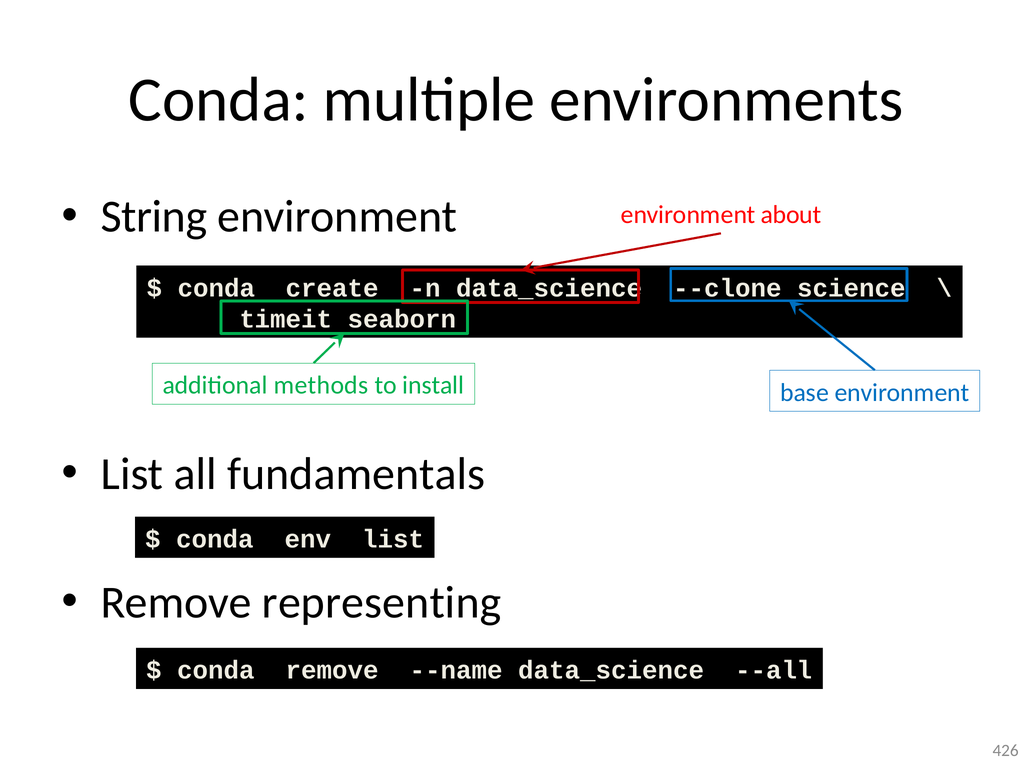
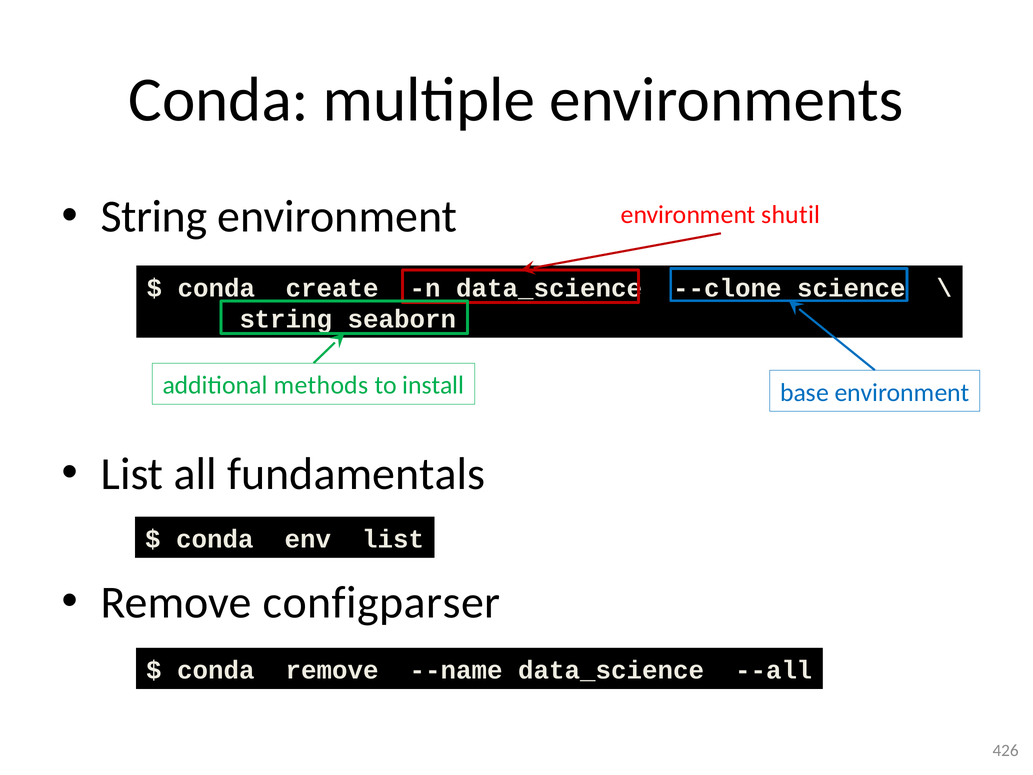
about: about -> shutil
timeit at (286, 319): timeit -> string
representing: representing -> configparser
